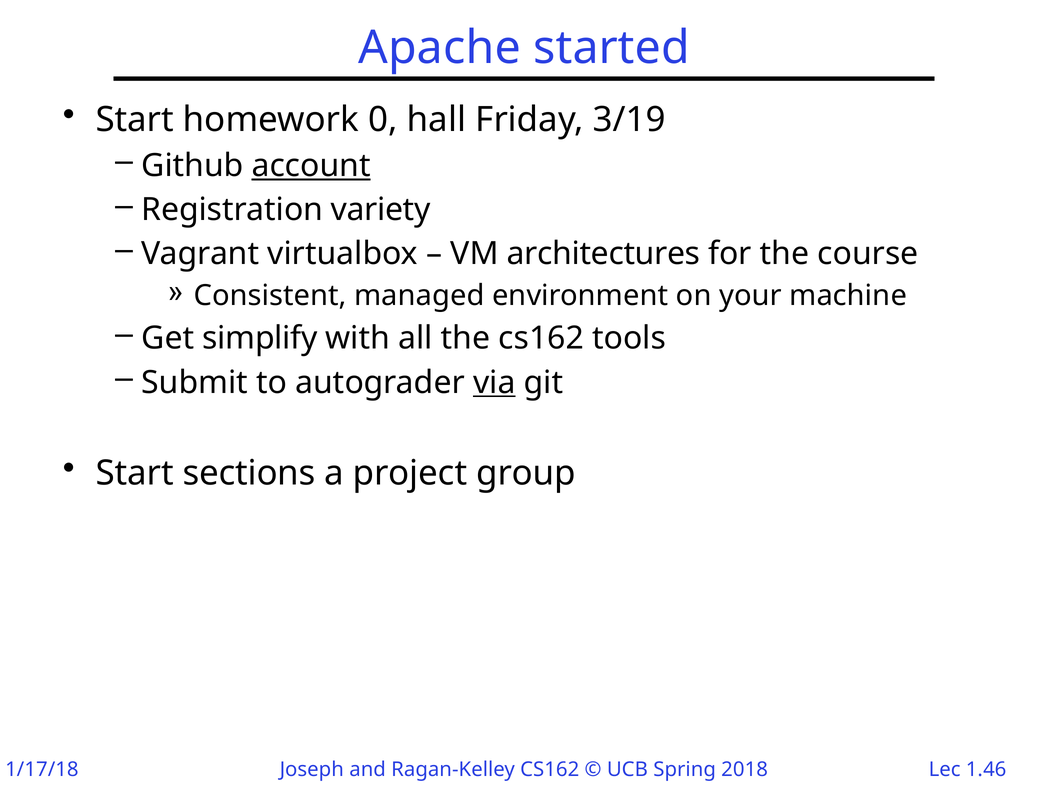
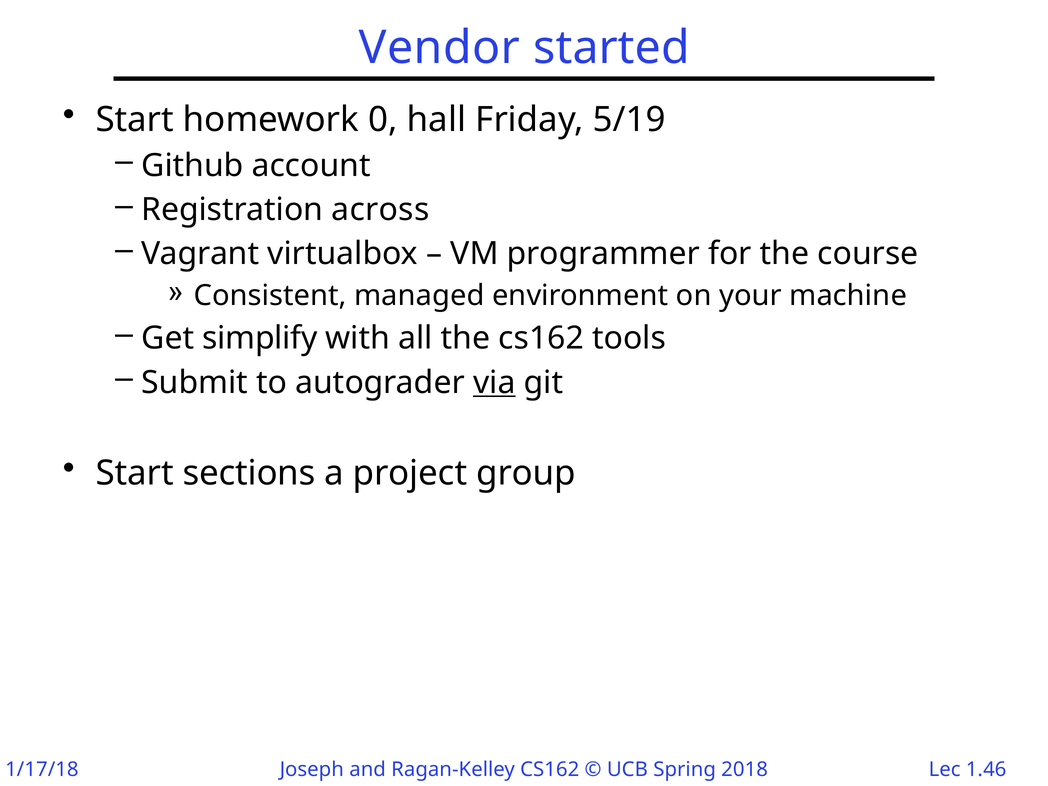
Apache: Apache -> Vendor
3/19: 3/19 -> 5/19
account underline: present -> none
variety: variety -> across
architectures: architectures -> programmer
